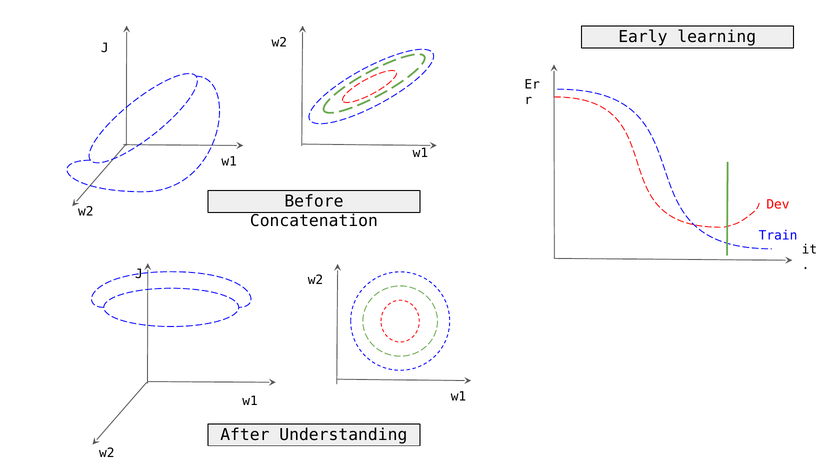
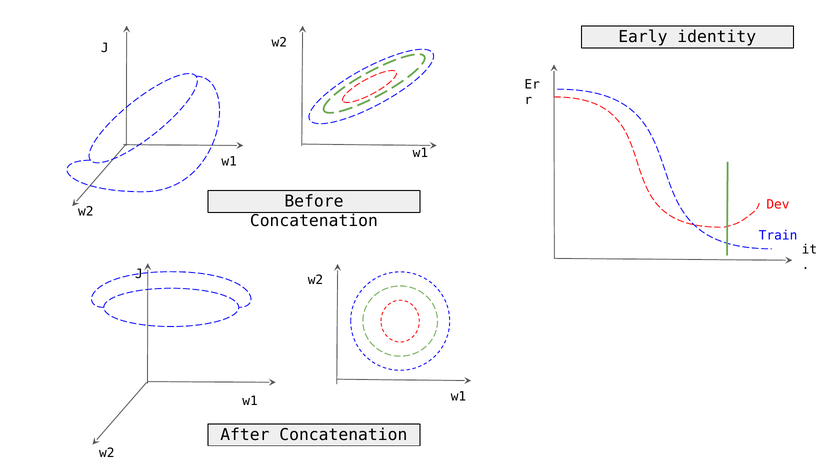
learning: learning -> identity
After Understanding: Understanding -> Concatenation
